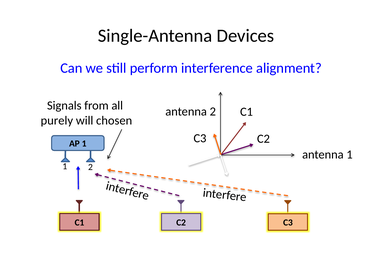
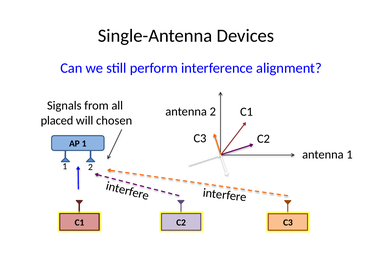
purely: purely -> placed
